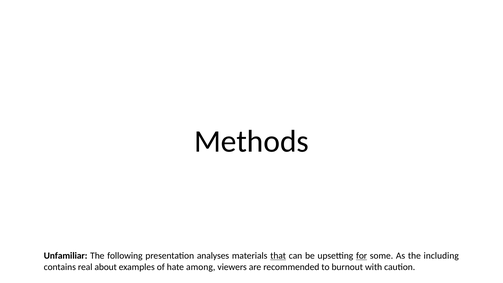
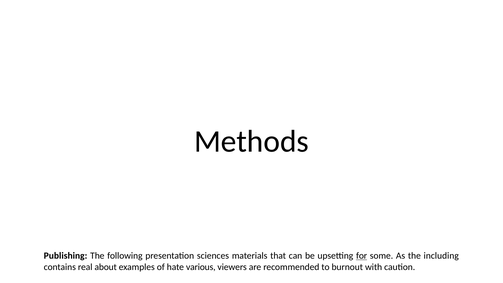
Unfamiliar: Unfamiliar -> Publishing
analyses: analyses -> sciences
that underline: present -> none
among: among -> various
